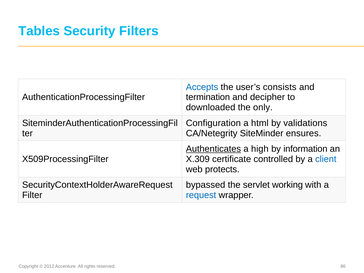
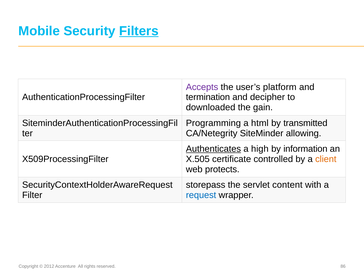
Tables: Tables -> Mobile
Filters underline: none -> present
Accepts colour: blue -> purple
consists: consists -> platform
only: only -> gain
Configuration: Configuration -> Programming
validations: validations -> transmitted
ensures: ensures -> allowing
X.309: X.309 -> X.505
client colour: blue -> orange
bypassed: bypassed -> storepass
working: working -> content
